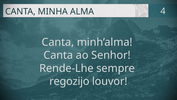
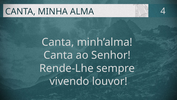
regozijo: regozijo -> vivendo
